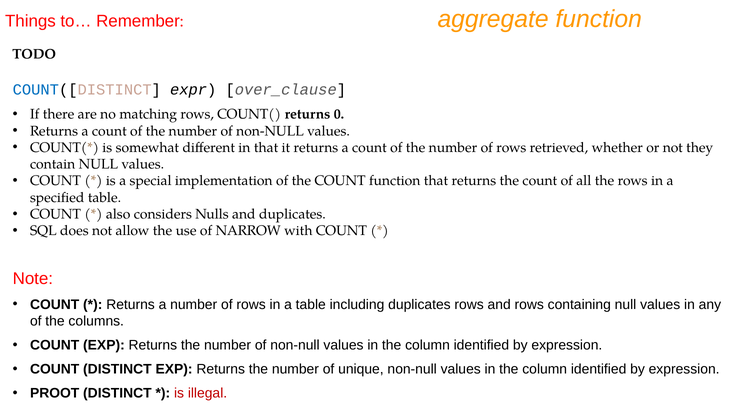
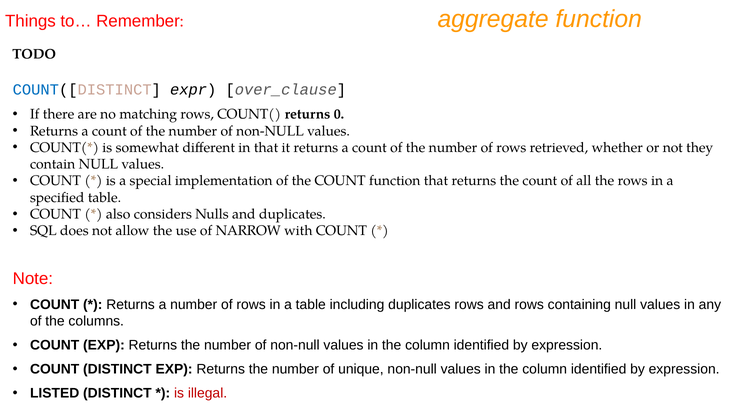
PROOT: PROOT -> LISTED
